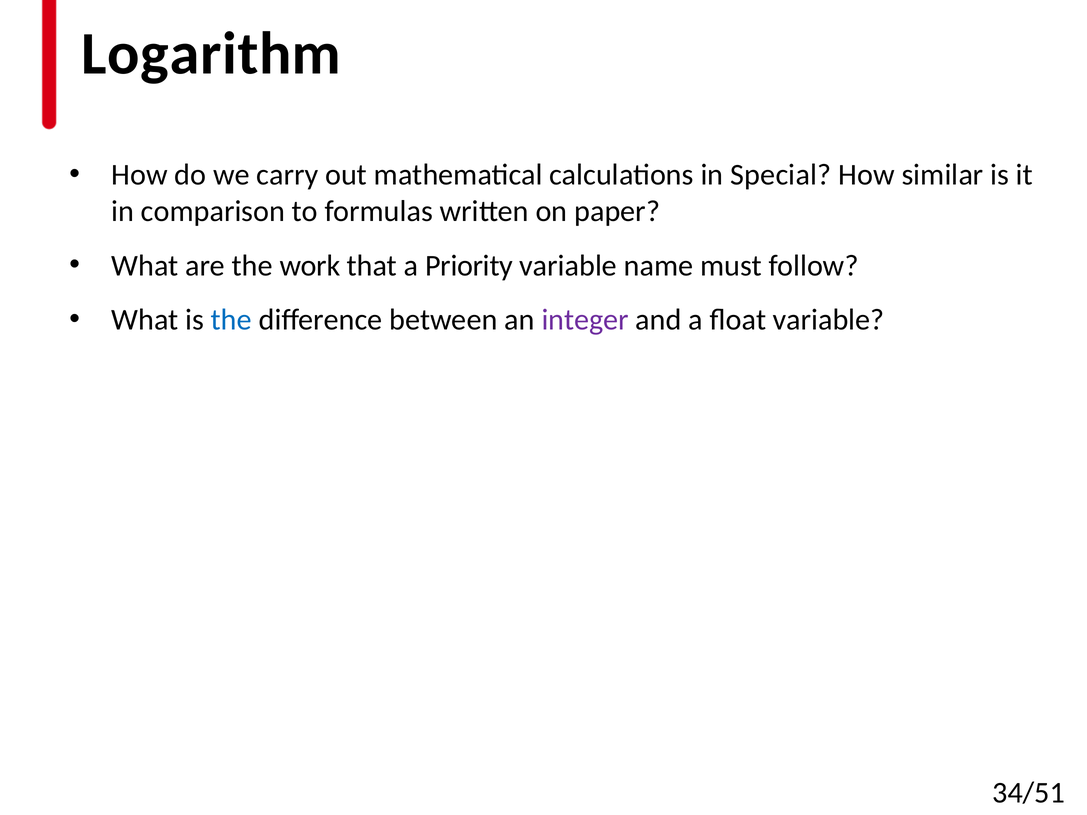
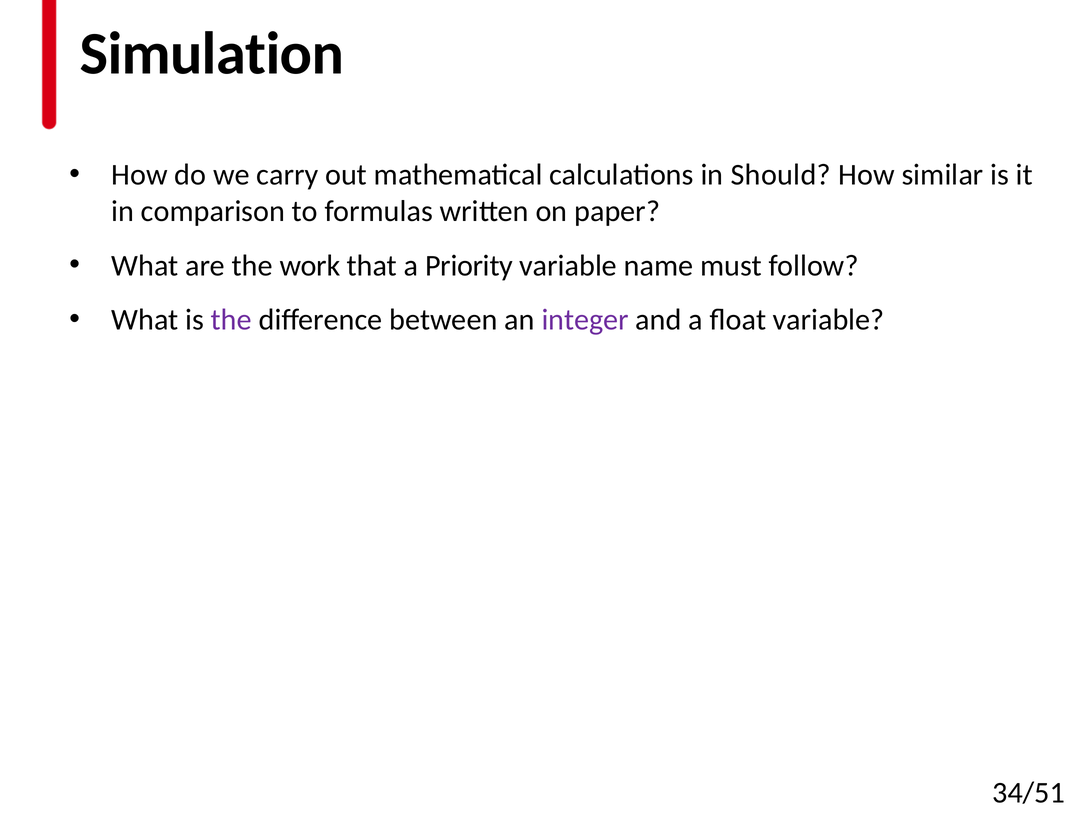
Logarithm: Logarithm -> Simulation
Special: Special -> Should
the at (231, 320) colour: blue -> purple
